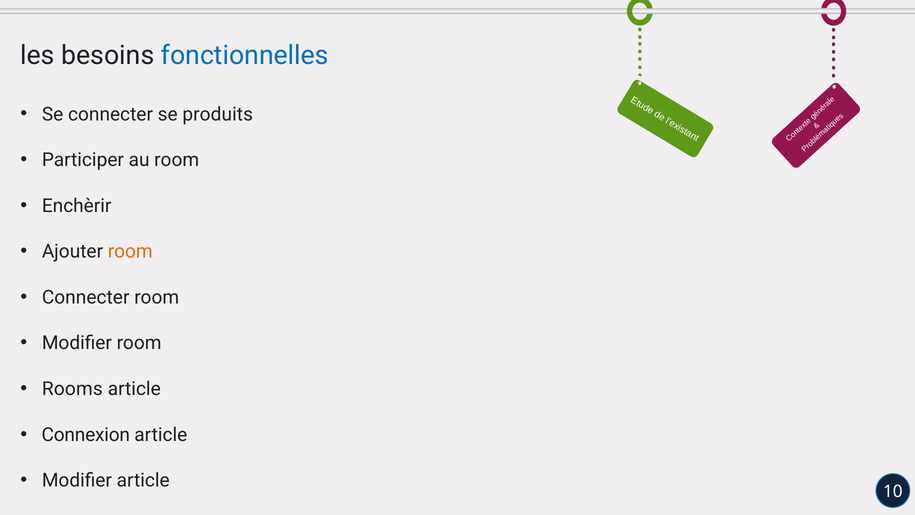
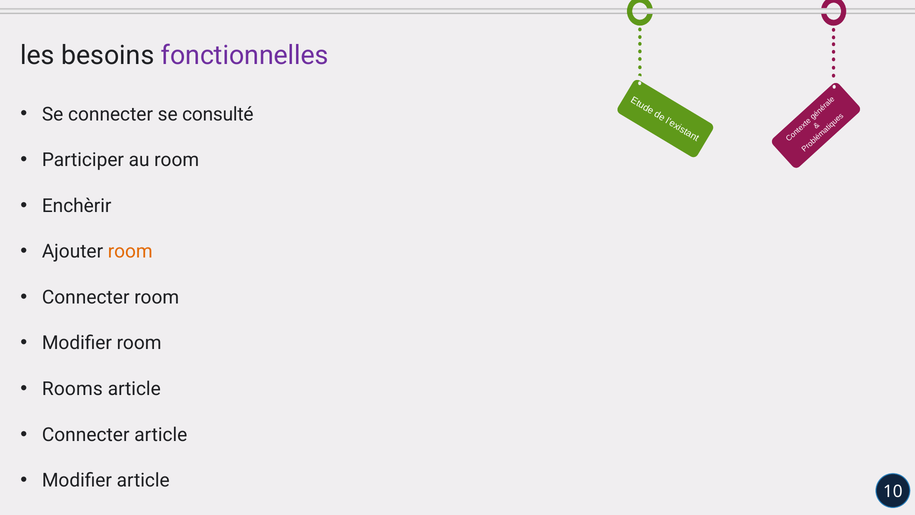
fonctionnelles colour: blue -> purple
produits: produits -> consulté
Connexion at (86, 435): Connexion -> Connecter
